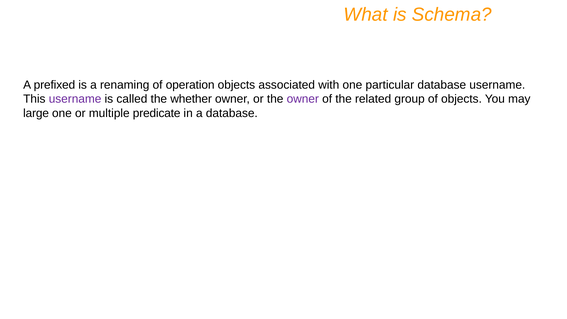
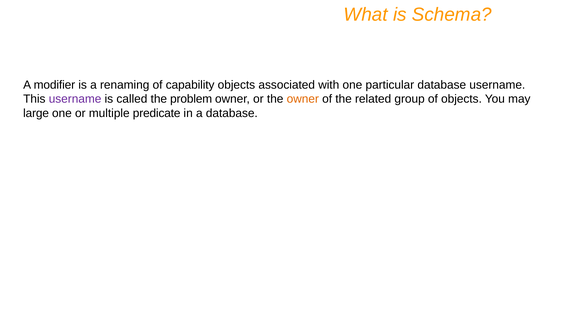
prefixed: prefixed -> modifier
operation: operation -> capability
whether: whether -> problem
owner at (303, 99) colour: purple -> orange
